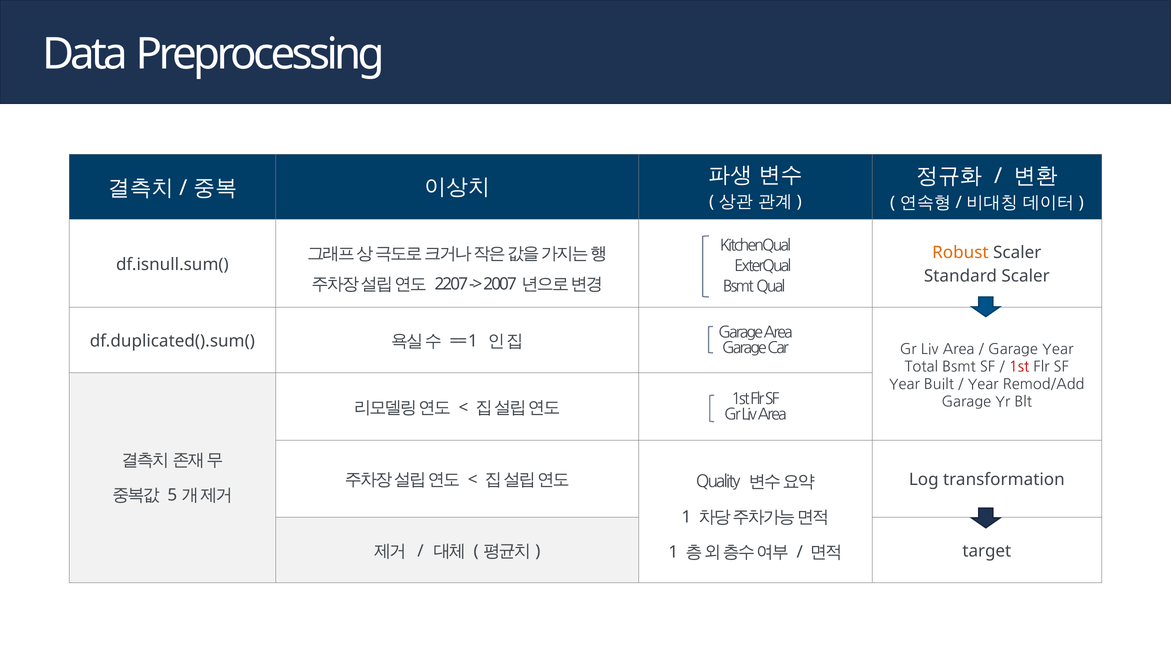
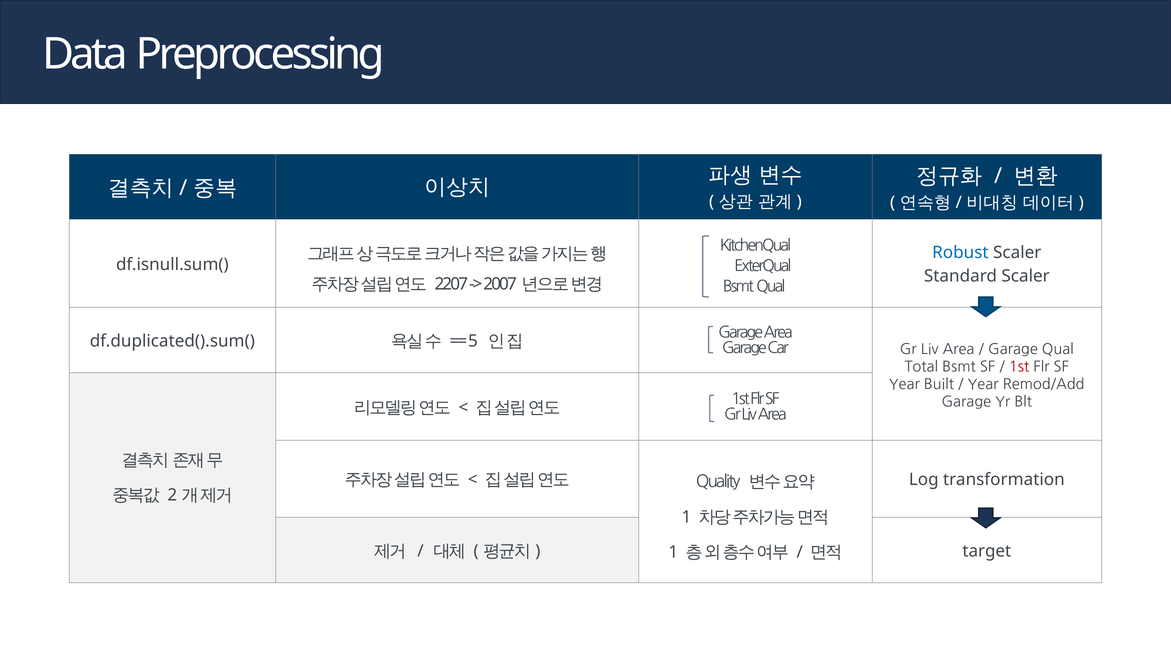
Robust colour: orange -> blue
1 at (473, 341): 1 -> 5
Garage Year: Year -> Qual
5: 5 -> 2
